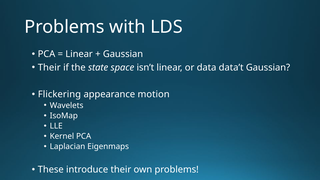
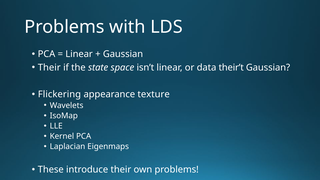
data’t: data’t -> their’t
motion: motion -> texture
